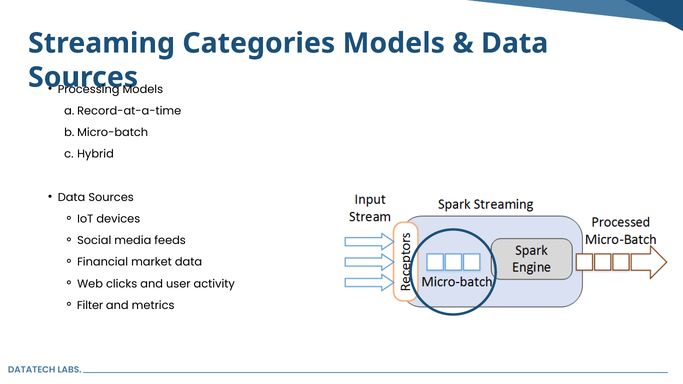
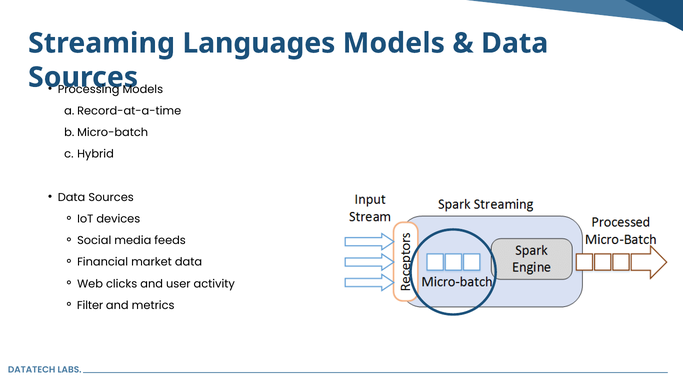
Categories: Categories -> Languages
